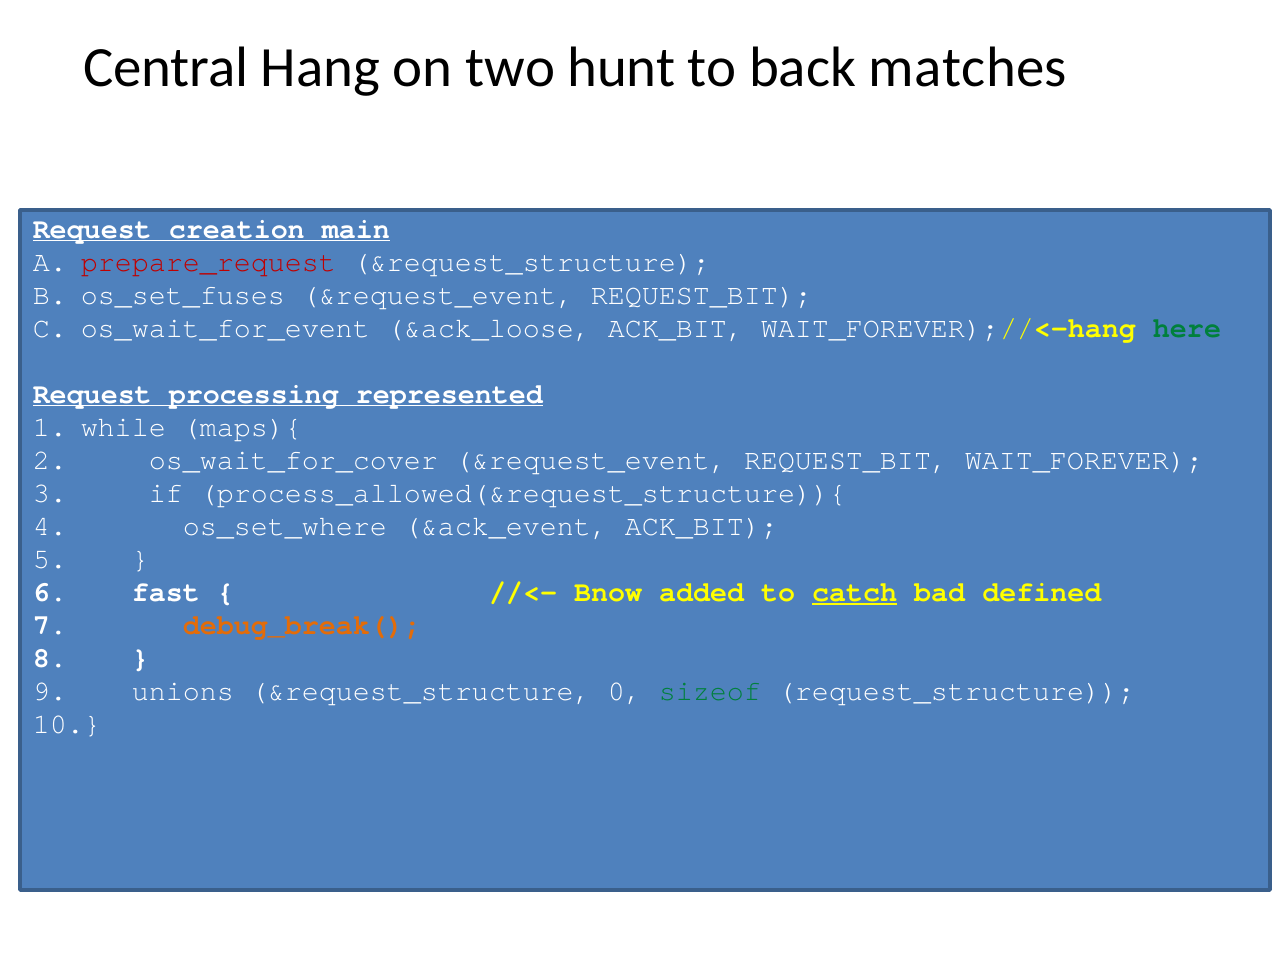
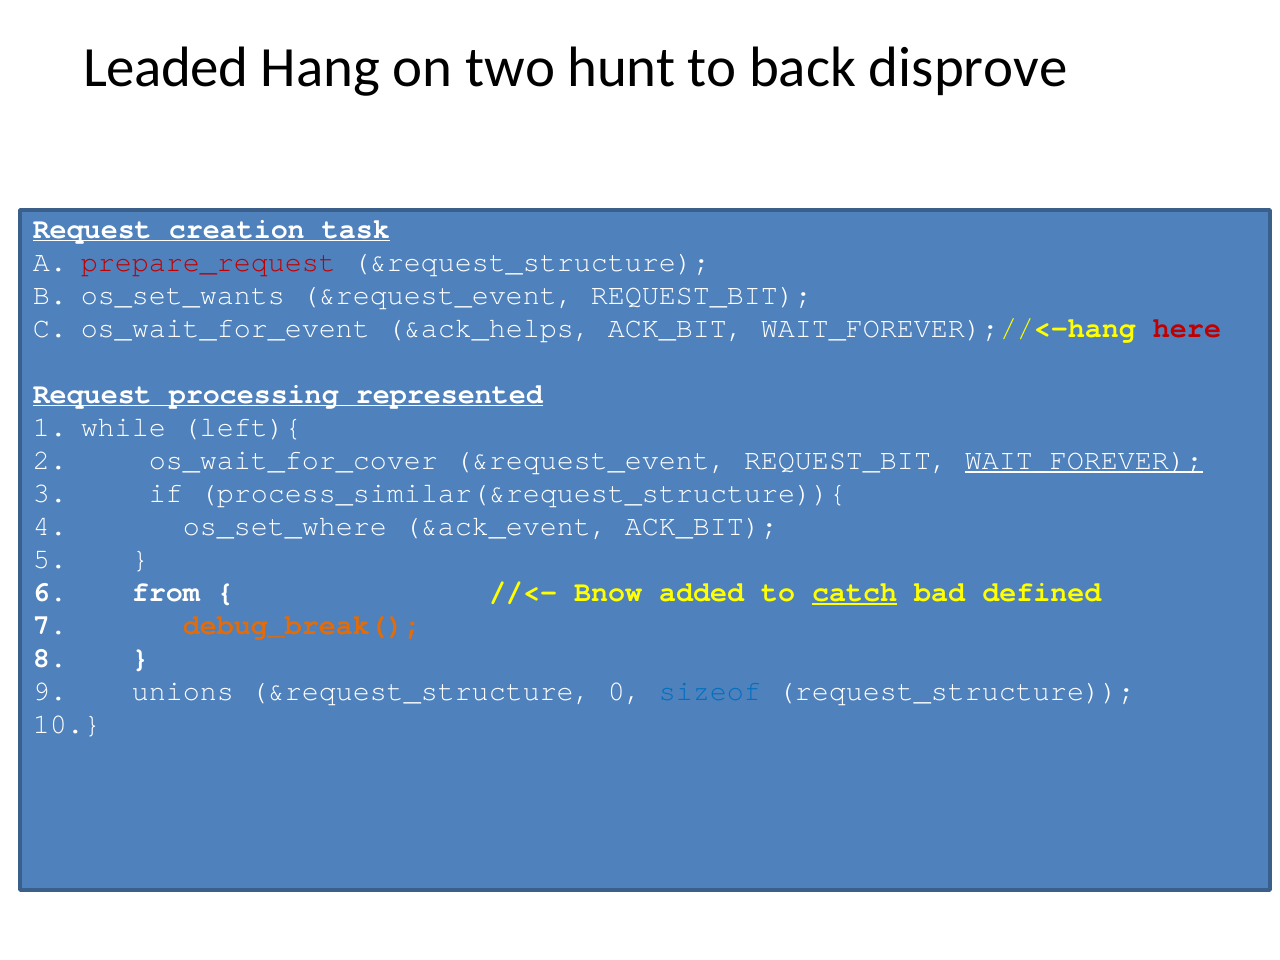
Central: Central -> Leaded
matches: matches -> disprove
main: main -> task
os_set_fuses: os_set_fuses -> os_set_wants
&ack_loose: &ack_loose -> &ack_helps
here colour: green -> red
maps){: maps){ -> left){
WAIT_FOREVER underline: none -> present
process_allowed(&request_structure)){: process_allowed(&request_structure)){ -> process_similar(&request_structure)){
fast: fast -> from
sizeof colour: green -> blue
